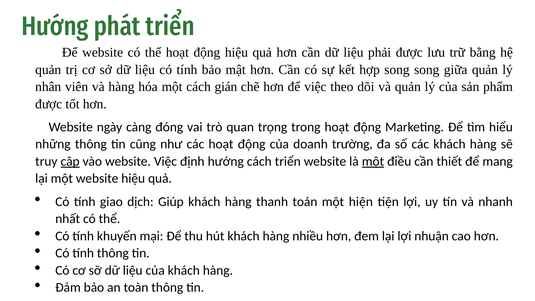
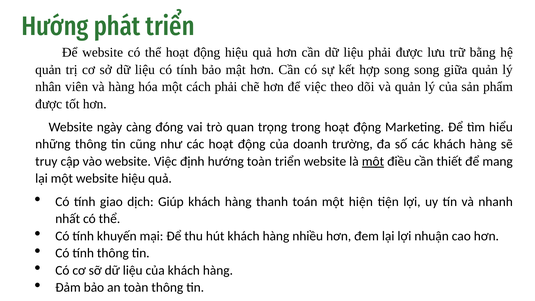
cách gián: gián -> phải
cập underline: present -> none
hướng cách: cách -> toàn
